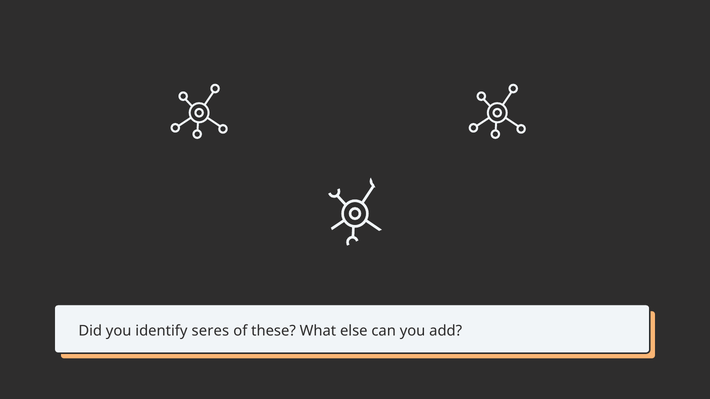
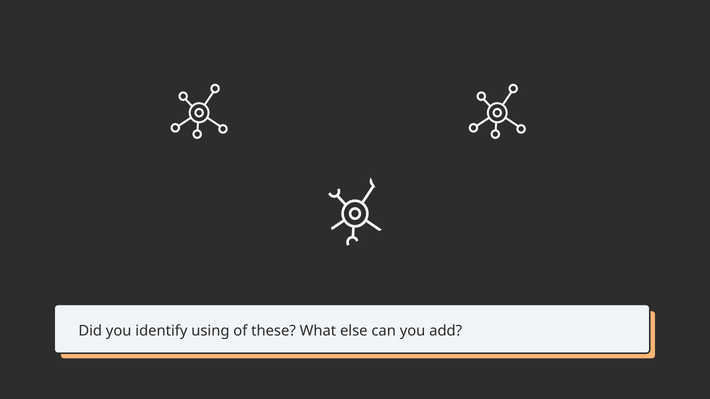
seres: seres -> using
